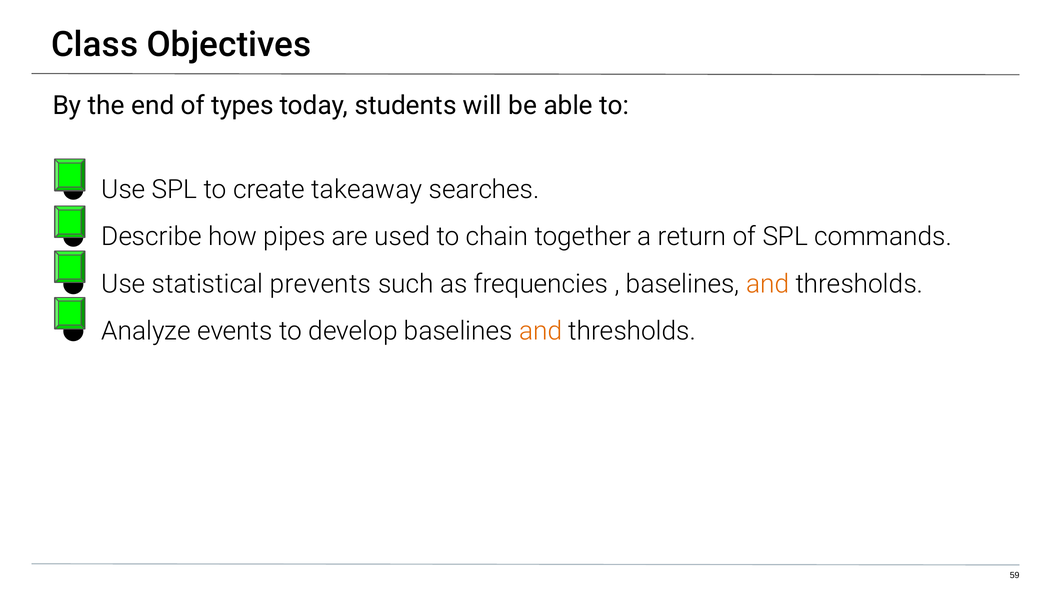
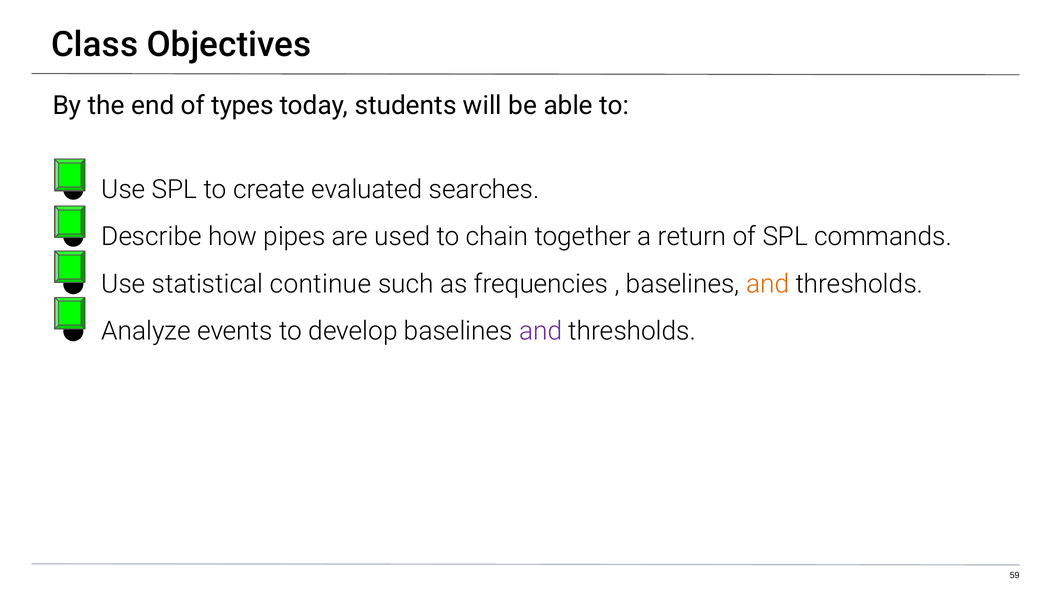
takeaway: takeaway -> evaluated
prevents: prevents -> continue
and at (541, 331) colour: orange -> purple
